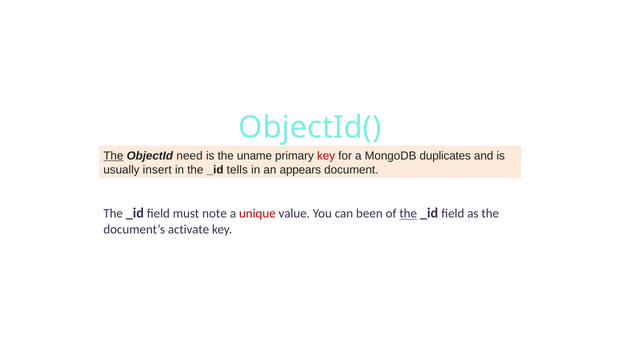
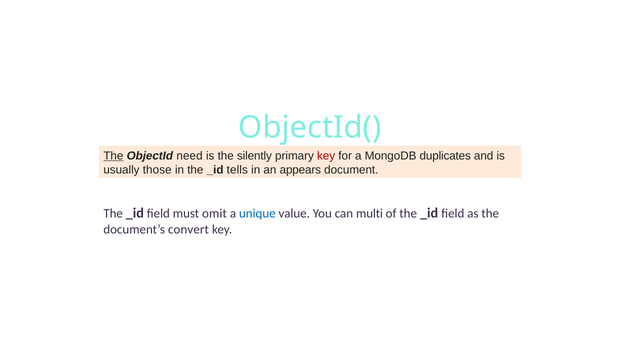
uname: uname -> silently
insert: insert -> those
note: note -> omit
unique colour: red -> blue
been: been -> multi
the at (408, 214) underline: present -> none
activate: activate -> convert
